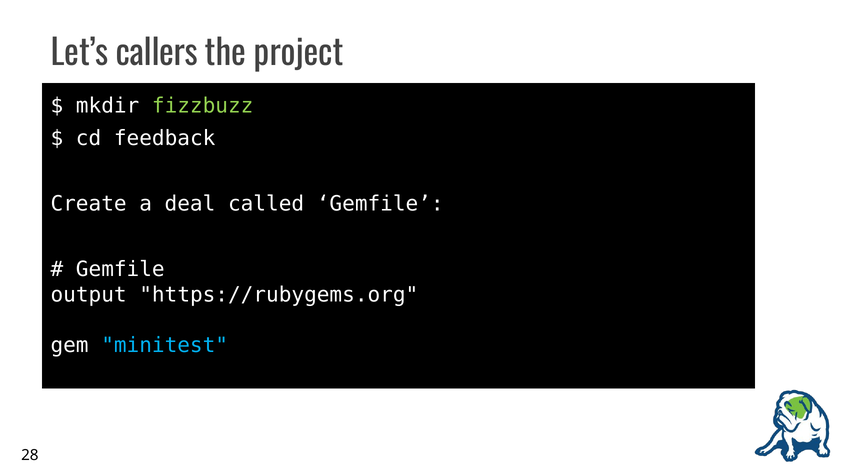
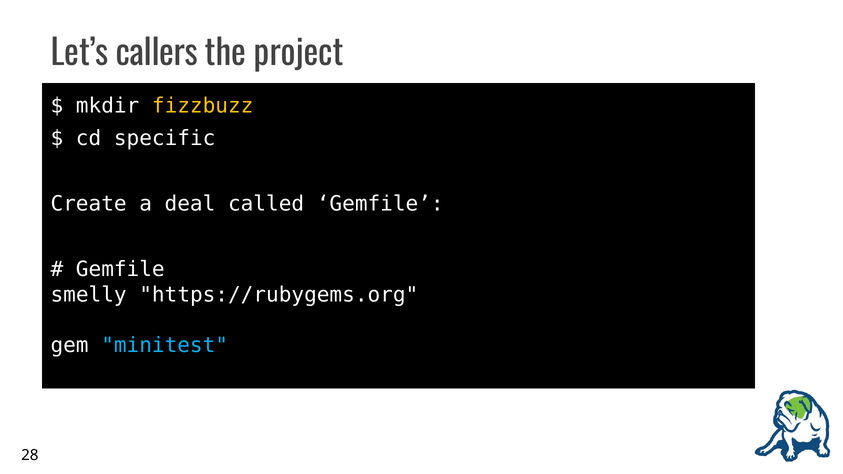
fizzbuzz colour: light green -> yellow
feedback: feedback -> specific
output: output -> smelly
